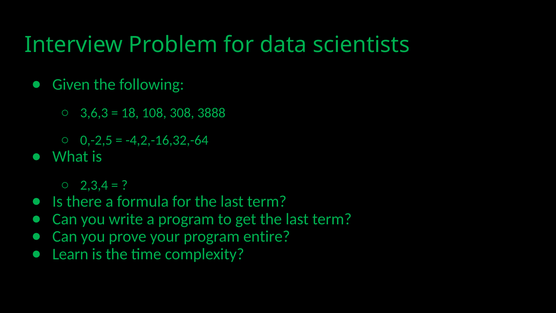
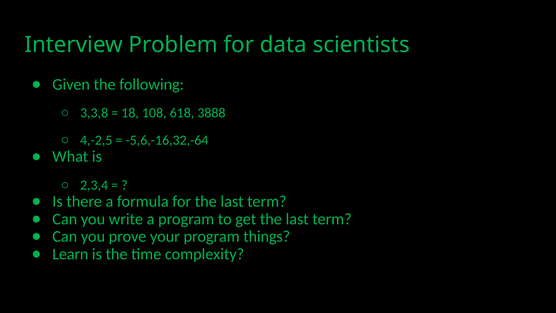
3,6,3: 3,6,3 -> 3,3,8
308: 308 -> 618
0,-2,5: 0,-2,5 -> 4,-2,5
-4,2,-16,32,-64: -4,2,-16,32,-64 -> -5,6,-16,32,-64
entire: entire -> things
